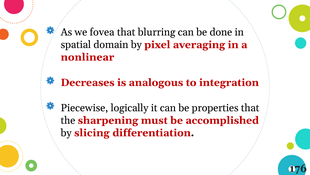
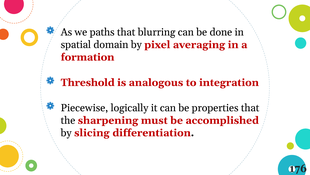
fovea: fovea -> paths
nonlinear: nonlinear -> formation
Decreases: Decreases -> Threshold
